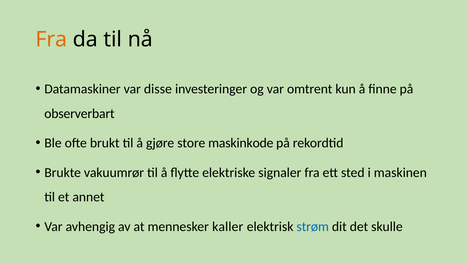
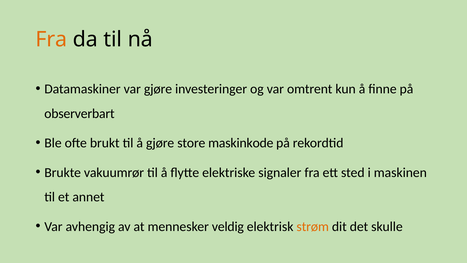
var disse: disse -> gjøre
kaller: kaller -> veldig
strøm colour: blue -> orange
